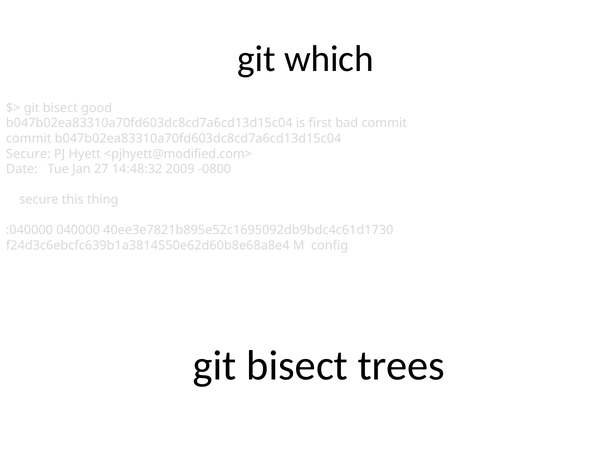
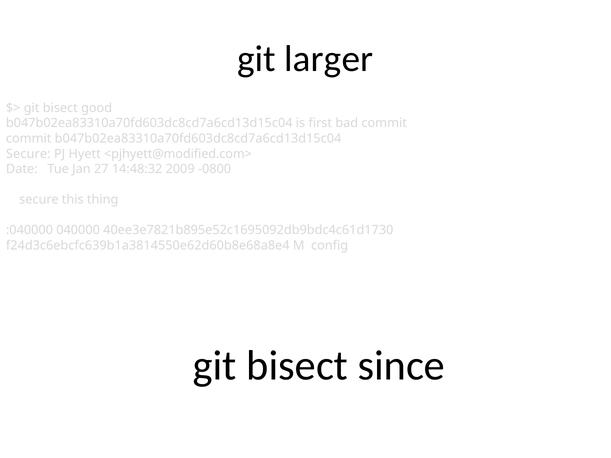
which: which -> larger
trees: trees -> since
